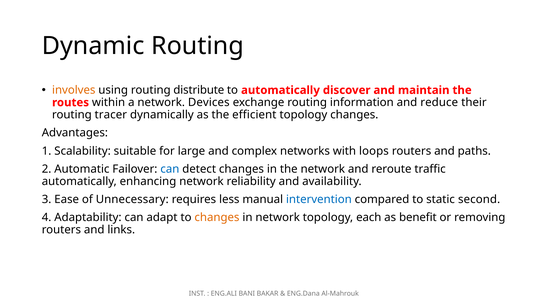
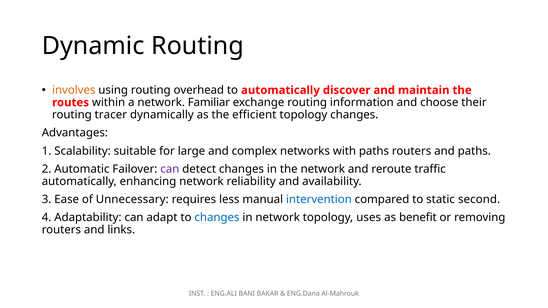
distribute: distribute -> overhead
Devices: Devices -> Familiar
reduce: reduce -> choose
with loops: loops -> paths
can at (170, 169) colour: blue -> purple
changes at (217, 218) colour: orange -> blue
each: each -> uses
